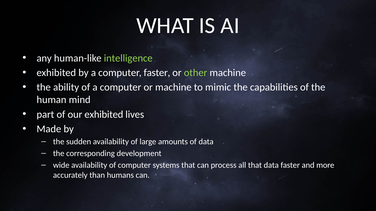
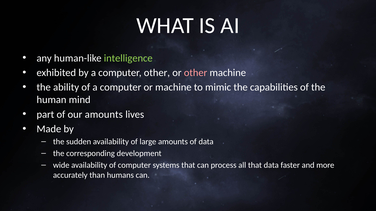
computer faster: faster -> other
other at (196, 73) colour: light green -> pink
our exhibited: exhibited -> amounts
